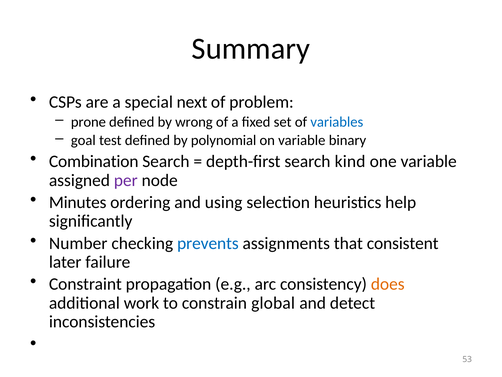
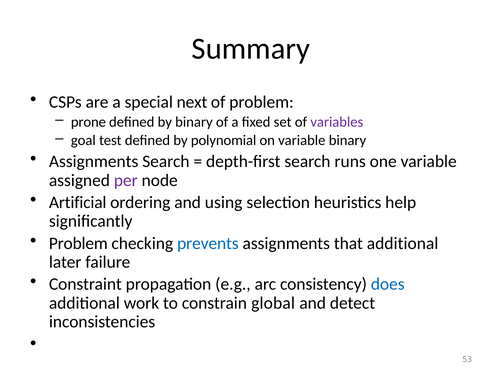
by wrong: wrong -> binary
variables colour: blue -> purple
Combination at (94, 161): Combination -> Assignments
kind: kind -> runs
Minutes: Minutes -> Artificial
Number at (78, 243): Number -> Problem
that consistent: consistent -> additional
does colour: orange -> blue
